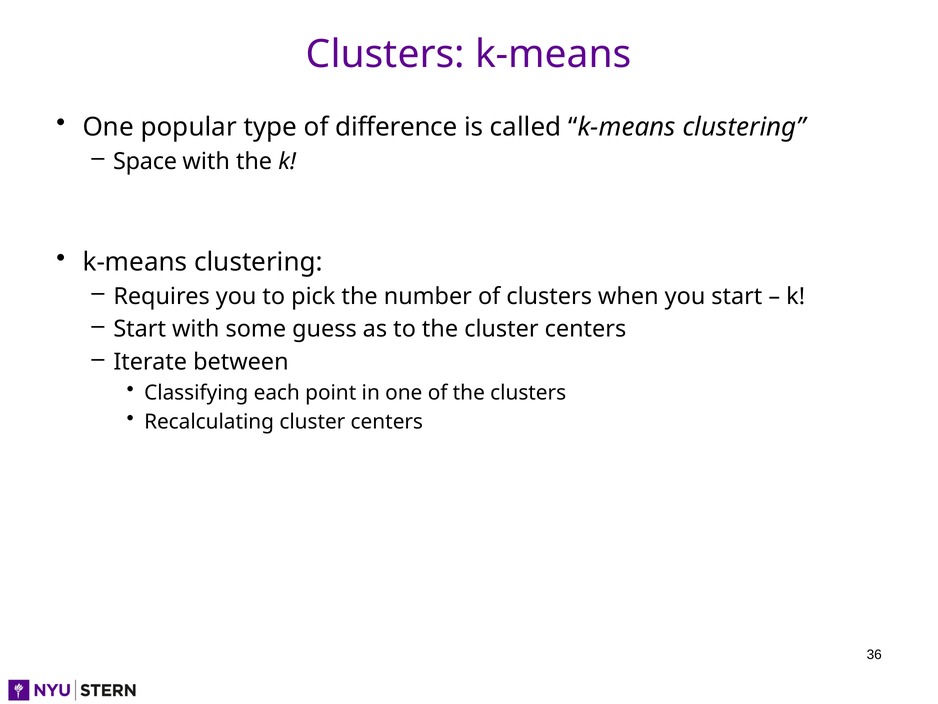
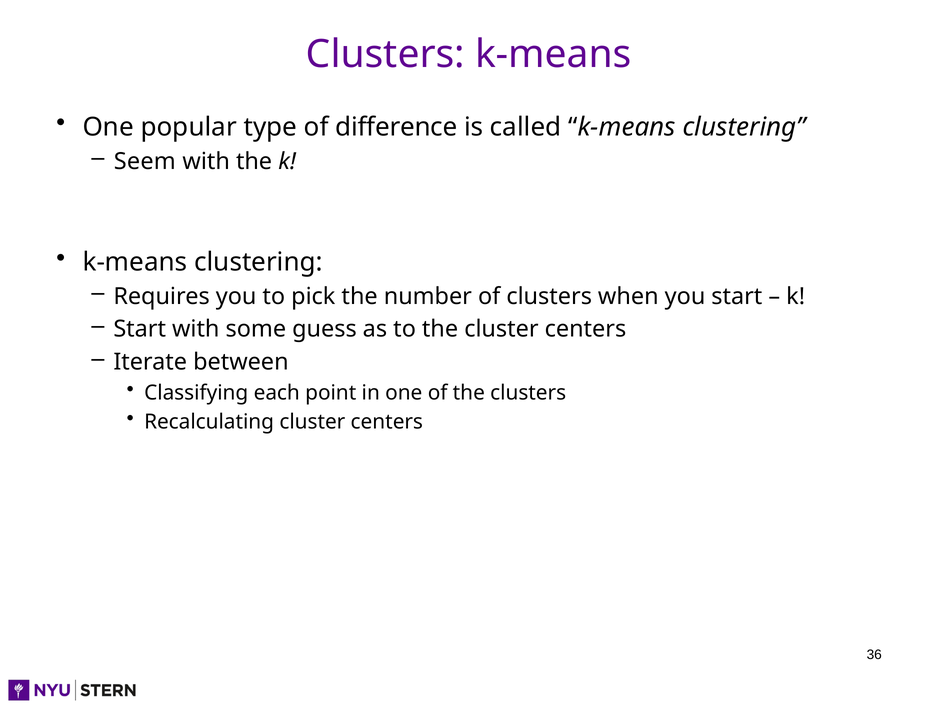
Space: Space -> Seem
